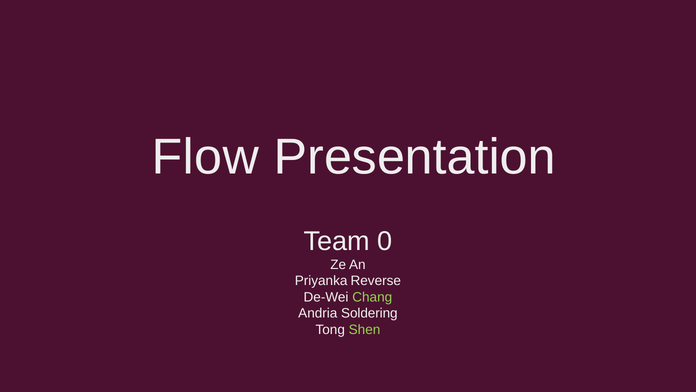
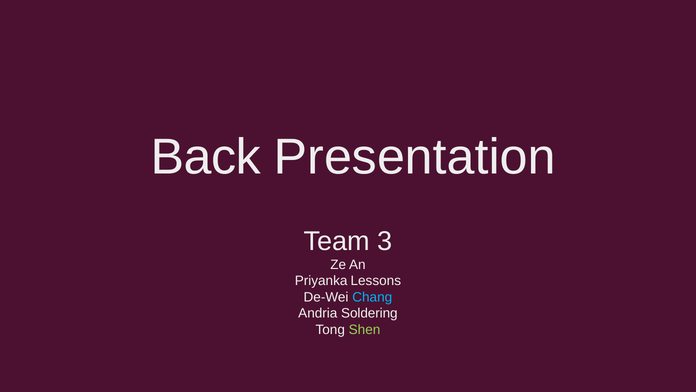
Flow: Flow -> Back
0: 0 -> 3
Reverse: Reverse -> Lessons
Chang colour: light green -> light blue
